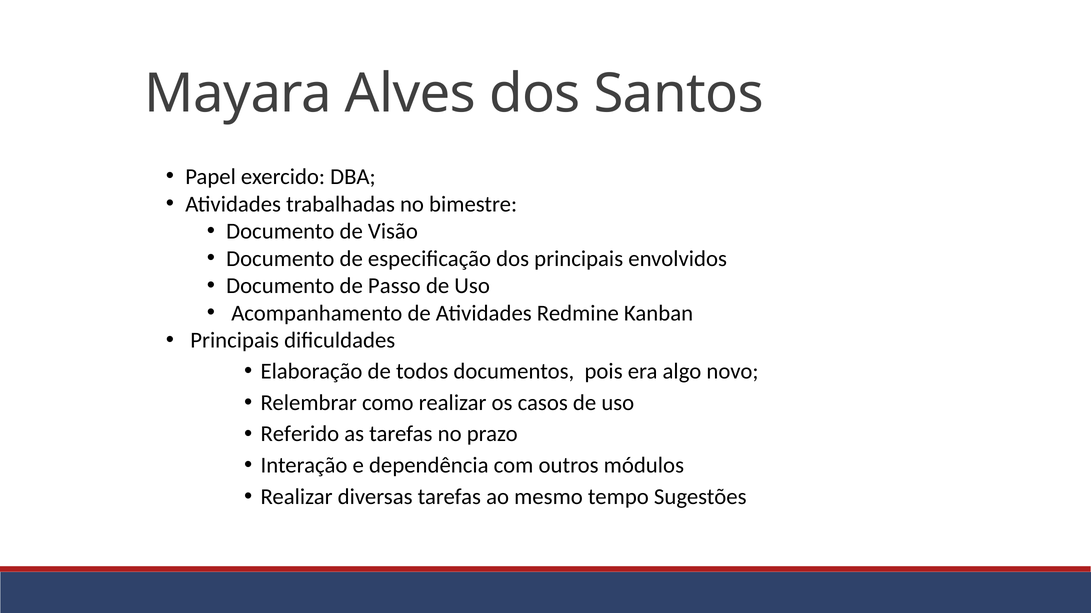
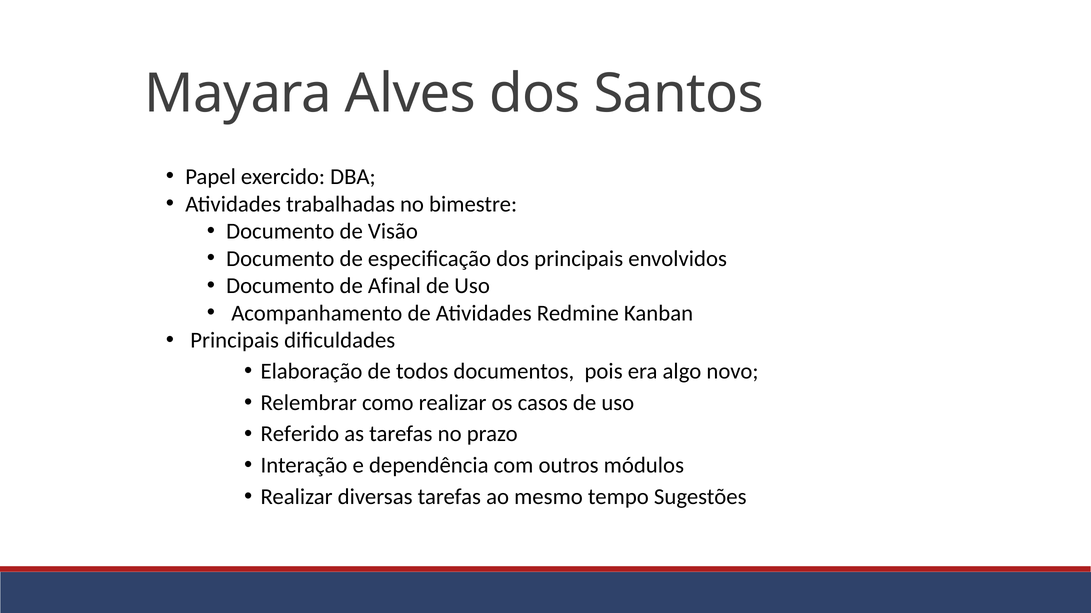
Passo: Passo -> Afinal
